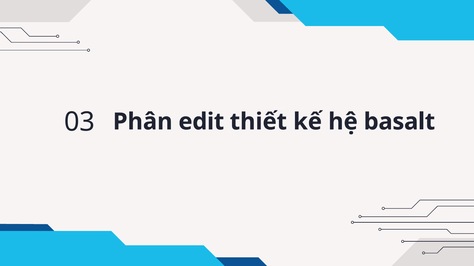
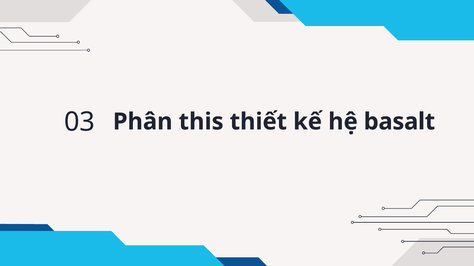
edit: edit -> this
